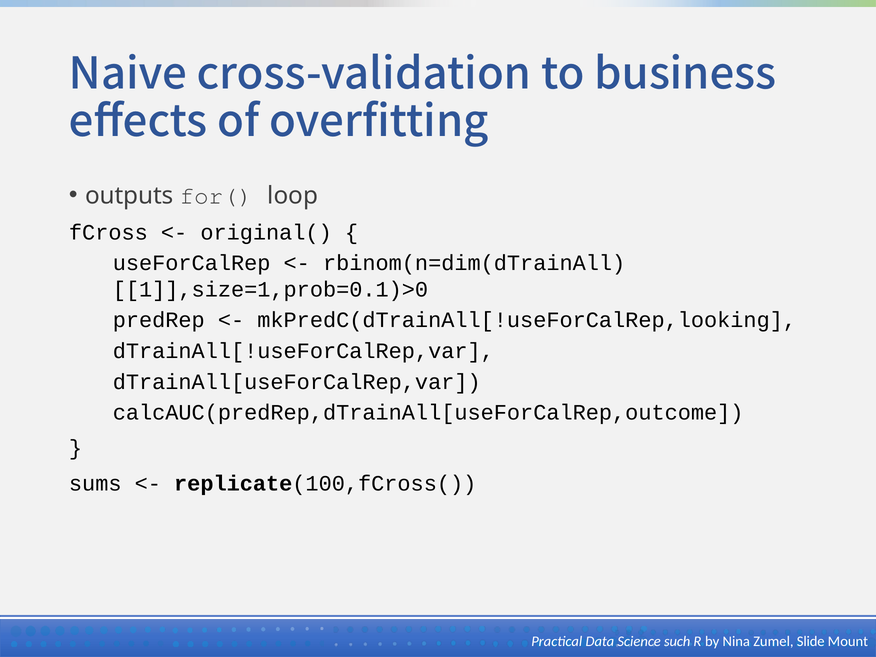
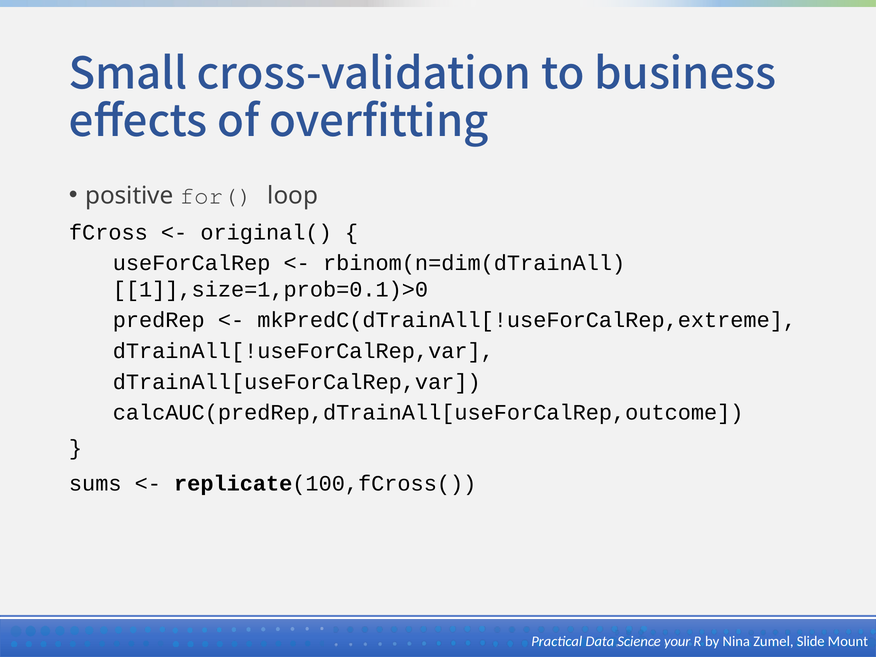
Naive: Naive -> Small
outputs: outputs -> positive
mkPredC(dTrainAll[!useForCalRep,looking: mkPredC(dTrainAll[!useForCalRep,looking -> mkPredC(dTrainAll[!useForCalRep,extreme
such: such -> your
